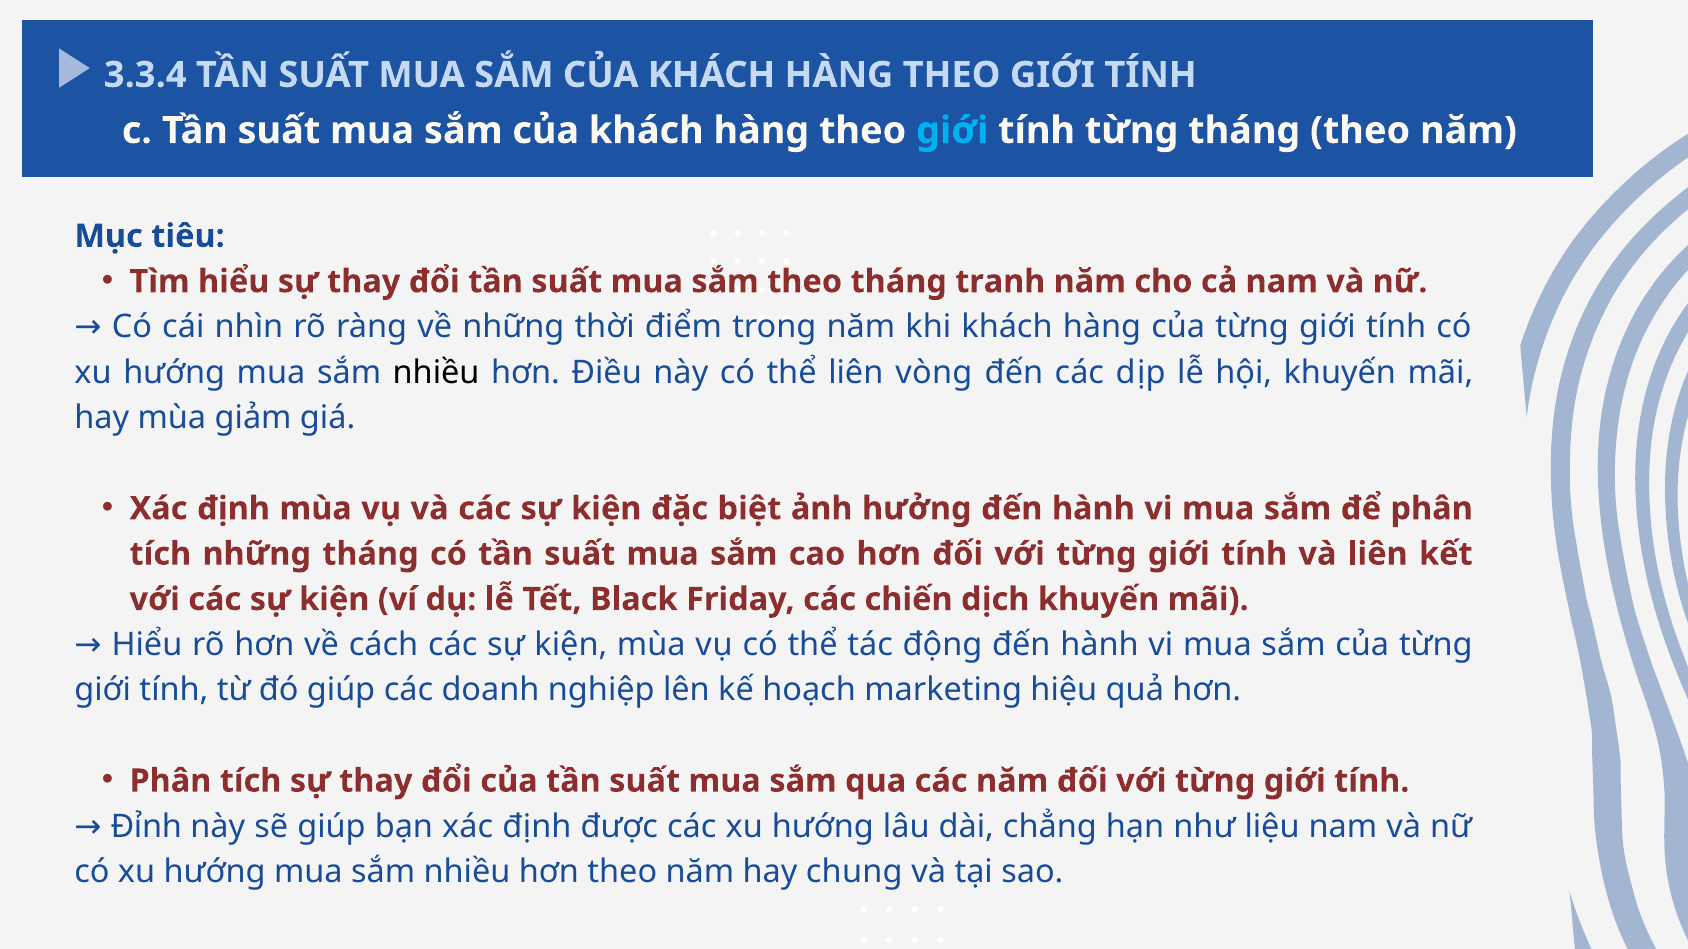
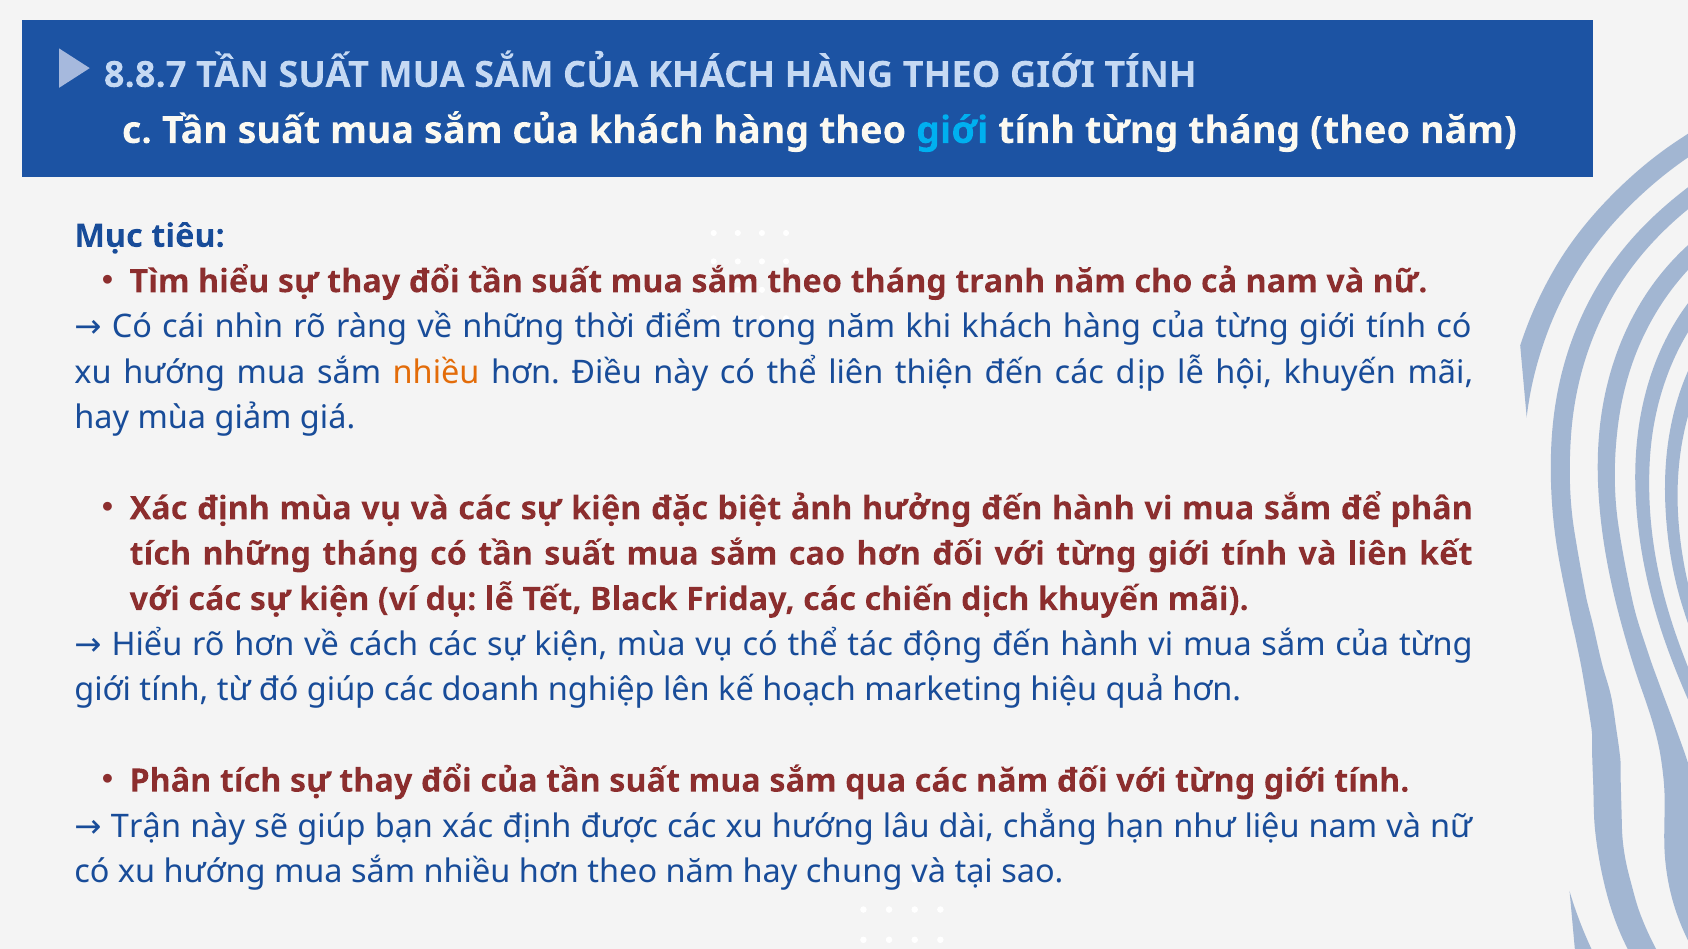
3.3.4: 3.3.4 -> 8.8.7
nhiều at (436, 373) colour: black -> orange
vòng: vòng -> thiện
Đỉnh: Đỉnh -> Trận
